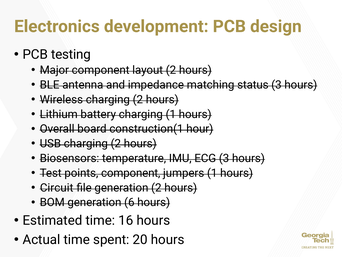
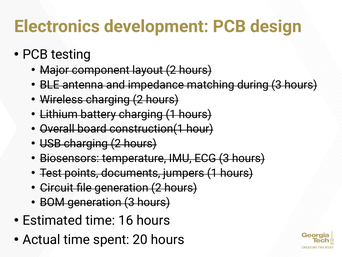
status: status -> during
points component: component -> documents
generation 6: 6 -> 3
